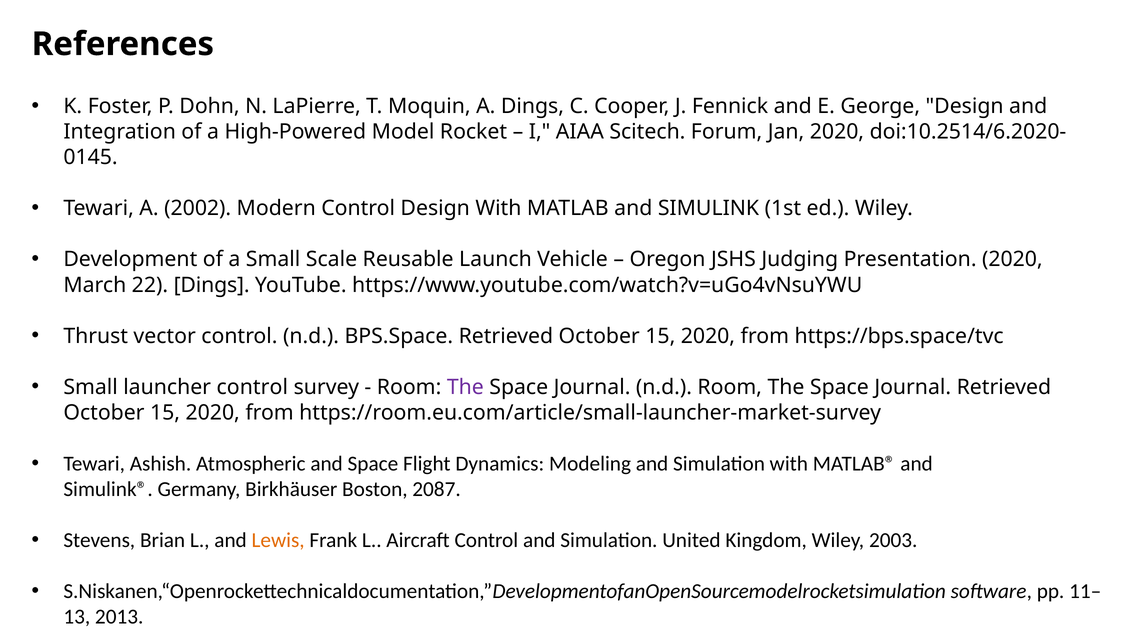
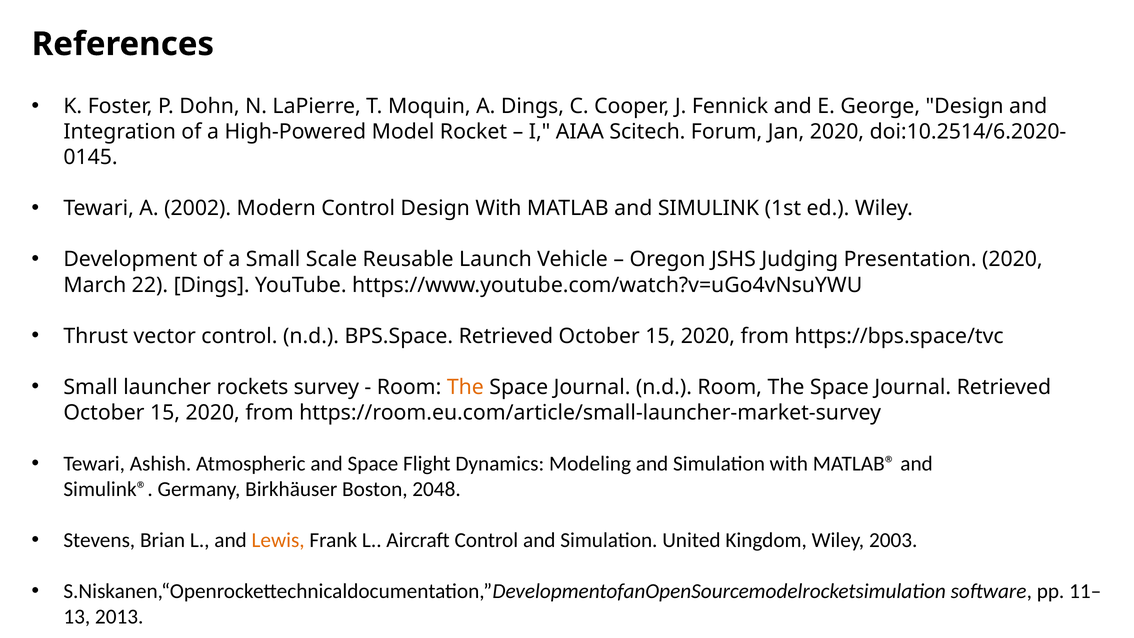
launcher control: control -> rockets
The at (465, 387) colour: purple -> orange
2087: 2087 -> 2048
